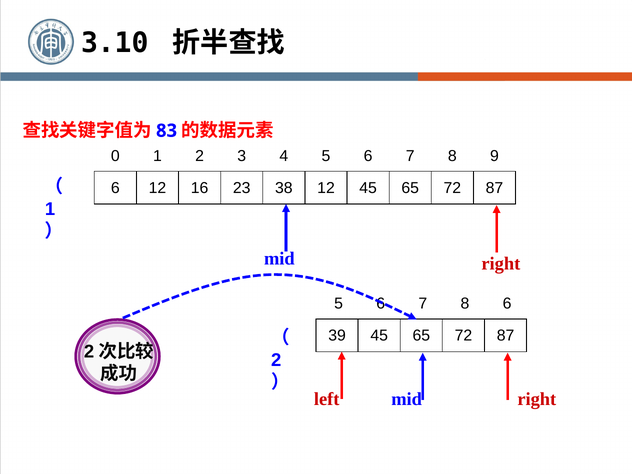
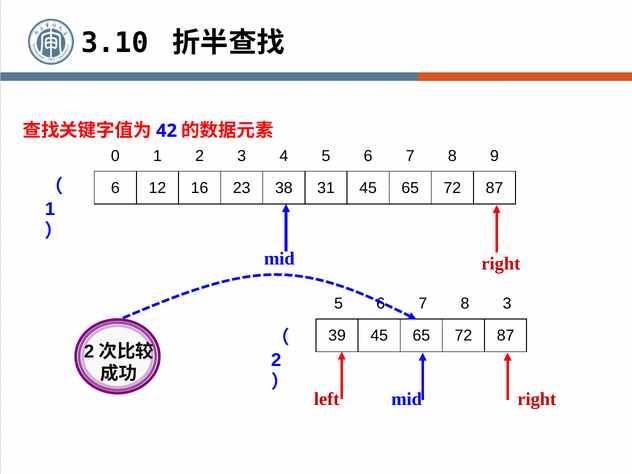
83: 83 -> 42
38 12: 12 -> 31
8 6: 6 -> 3
